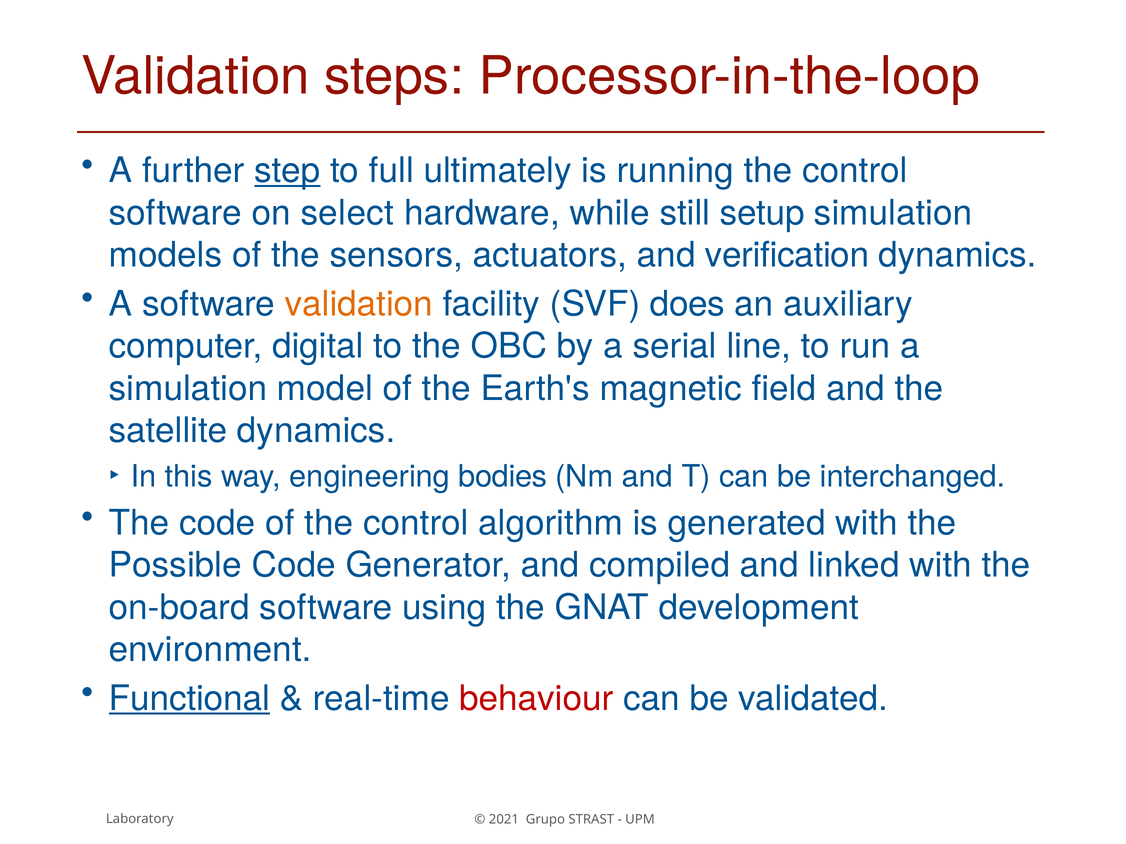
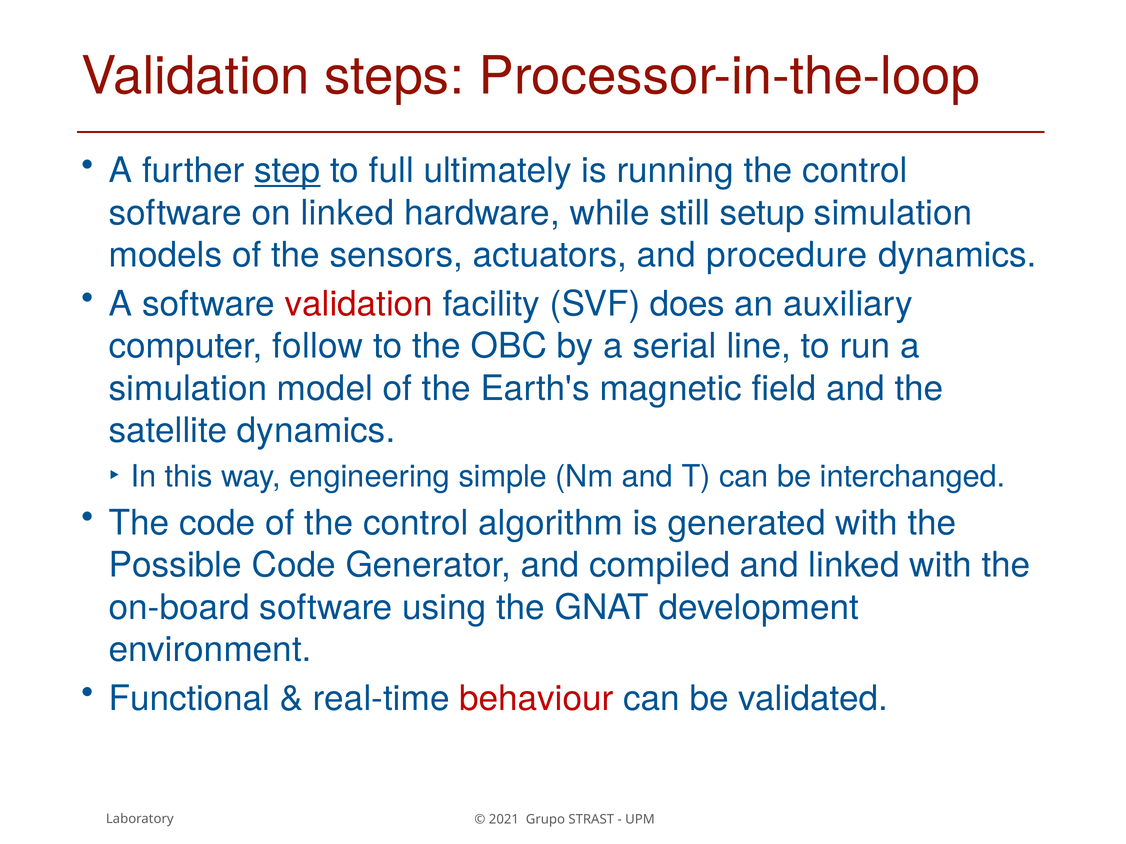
on select: select -> linked
verification: verification -> procedure
validation at (359, 304) colour: orange -> red
digital: digital -> follow
bodies: bodies -> simple
Functional underline: present -> none
